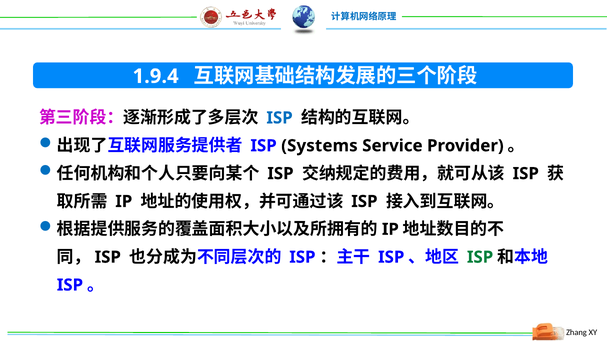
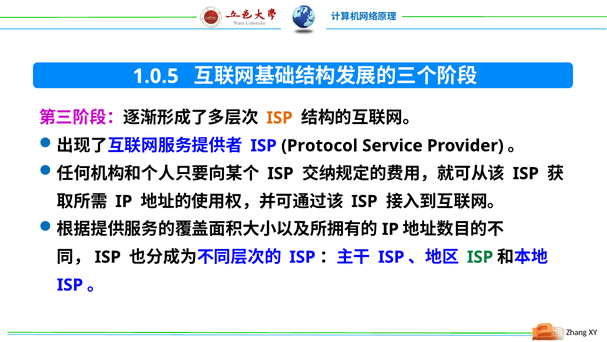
1.9.4: 1.9.4 -> 1.0.5
ISP at (280, 118) colour: blue -> orange
Systems: Systems -> Protocol
